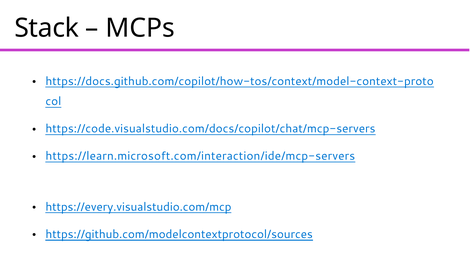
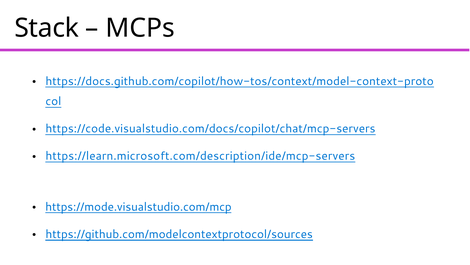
https://learn.microsoft.com/interaction/ide/mcp-servers: https://learn.microsoft.com/interaction/ide/mcp-servers -> https://learn.microsoft.com/description/ide/mcp-servers
https://every.visualstudio.com/mcp: https://every.visualstudio.com/mcp -> https://mode.visualstudio.com/mcp
